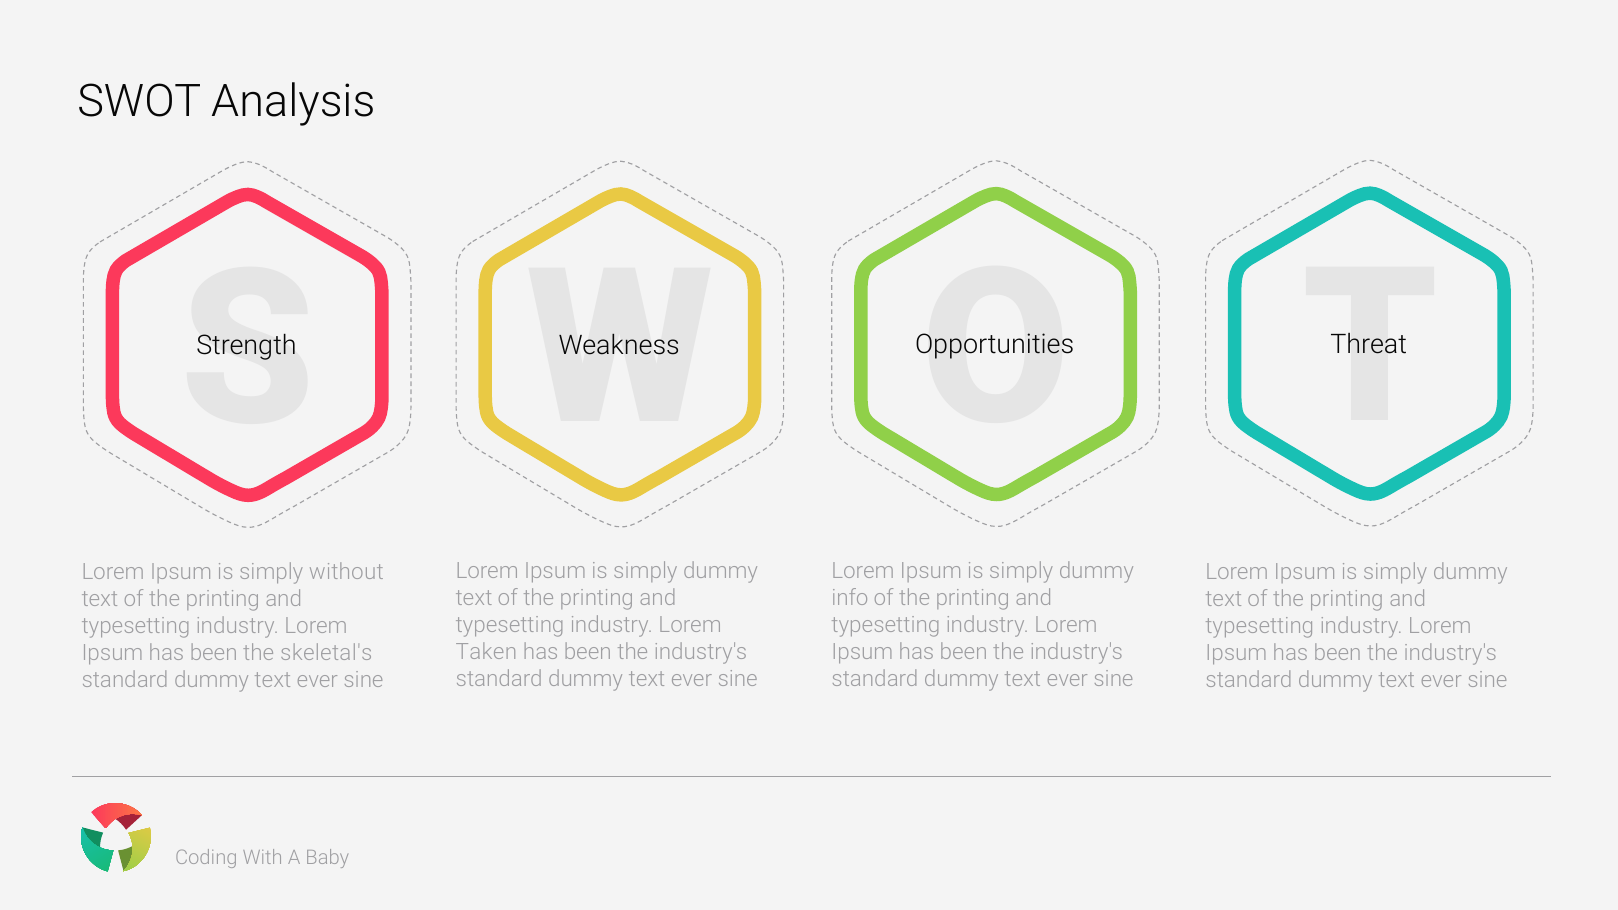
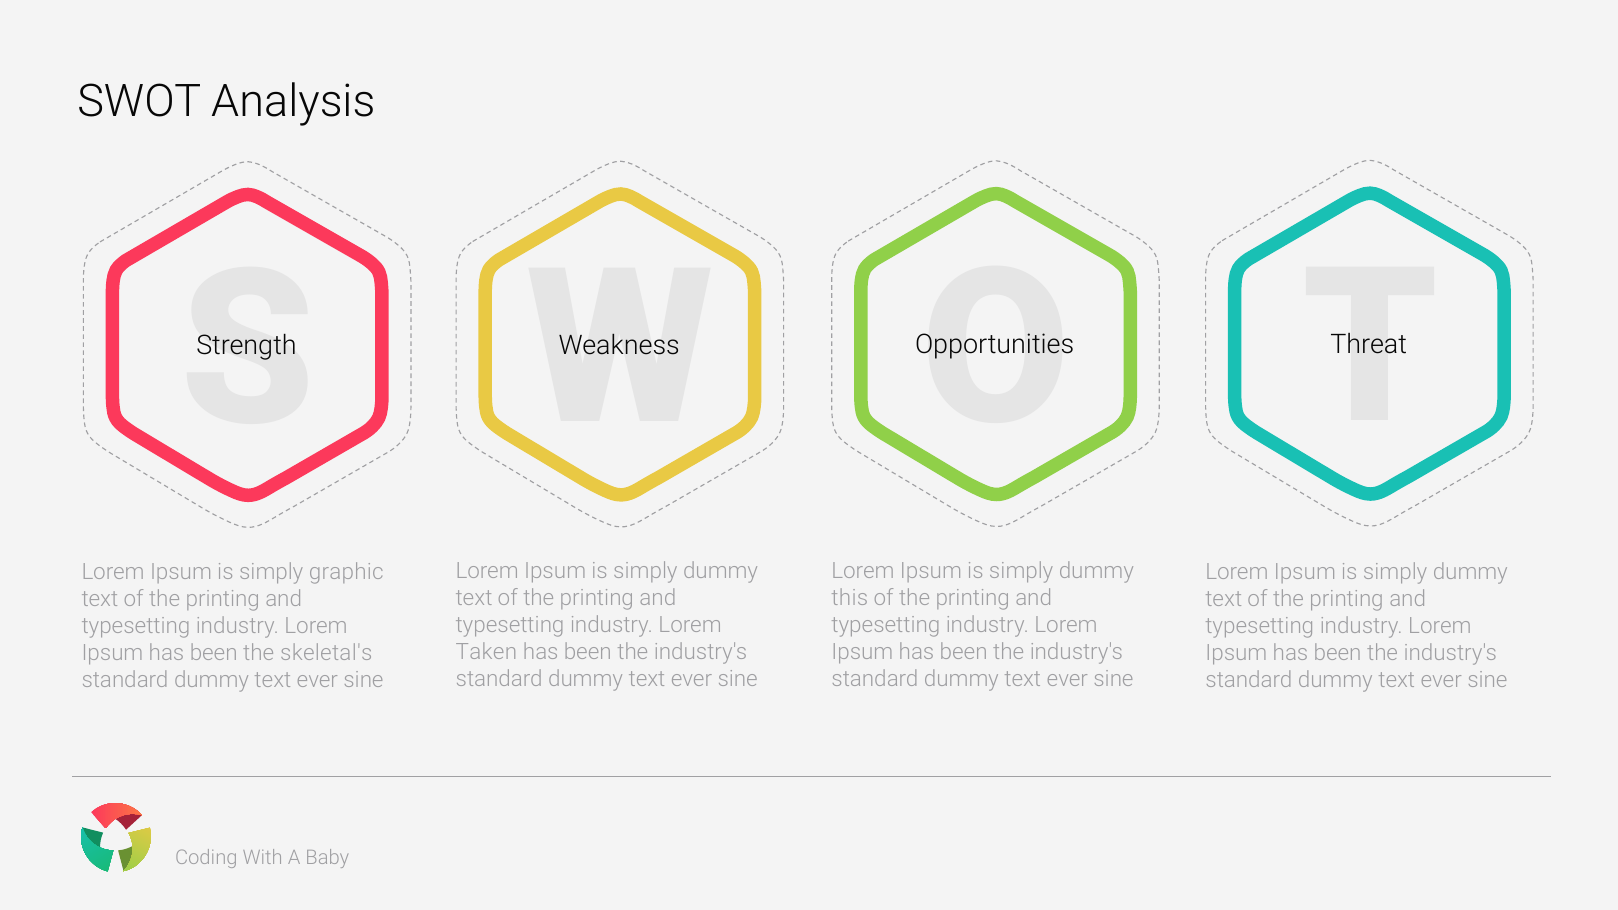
without: without -> graphic
info: info -> this
